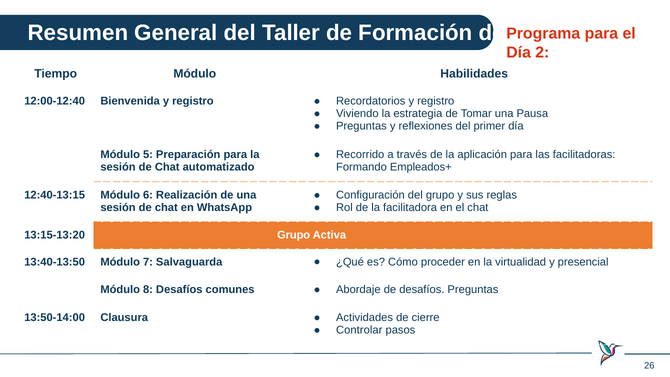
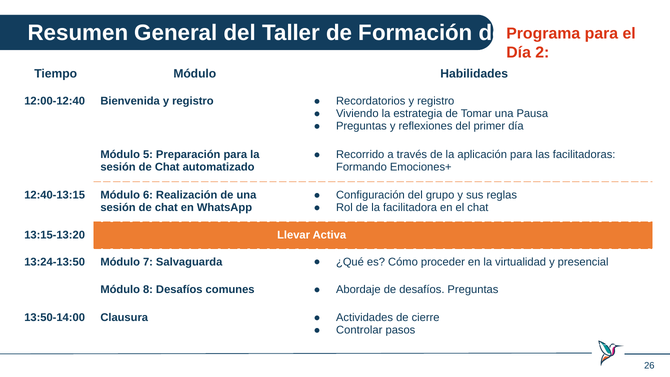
Empleados+: Empleados+ -> Emociones+
13:15-13:20 Grupo: Grupo -> Llevar
13:40-13:50: 13:40-13:50 -> 13:24-13:50
